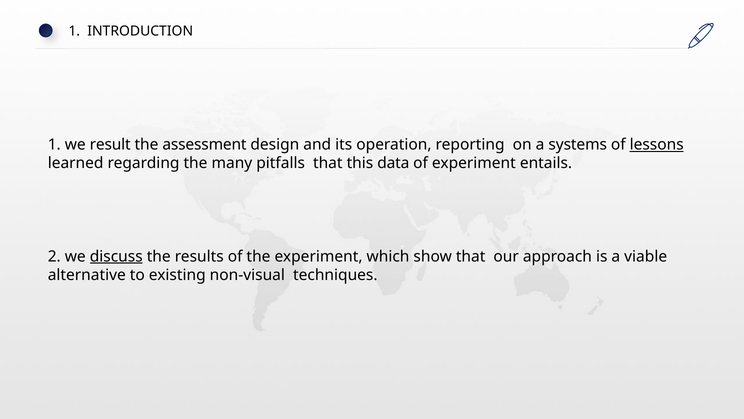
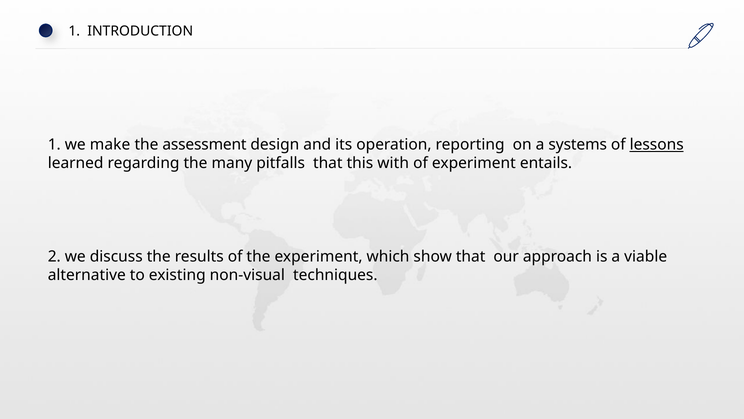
result: result -> make
data: data -> with
discuss underline: present -> none
